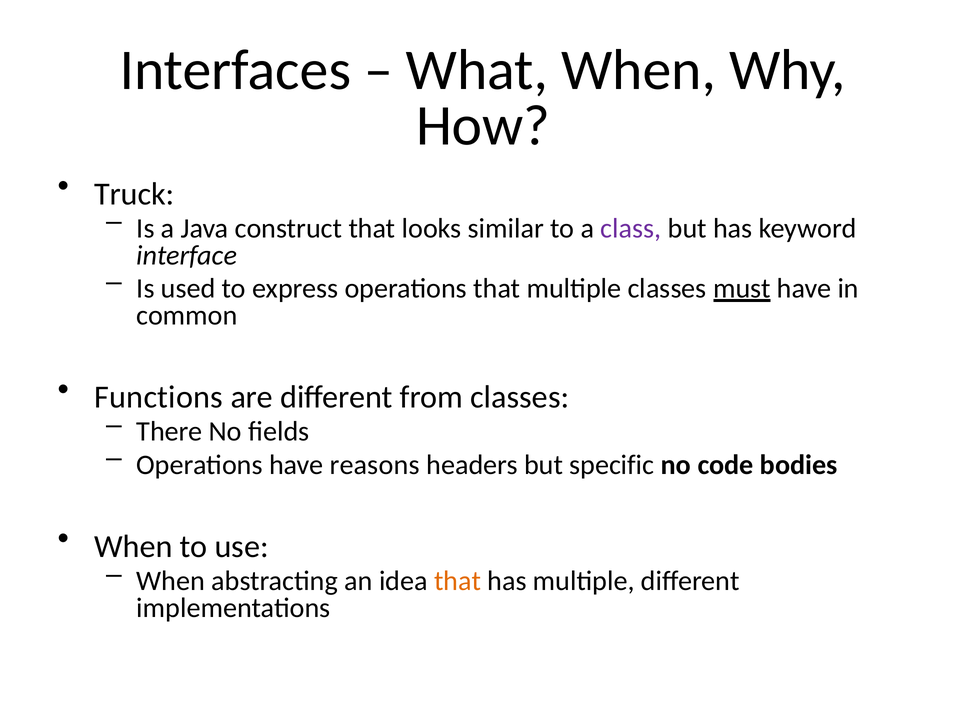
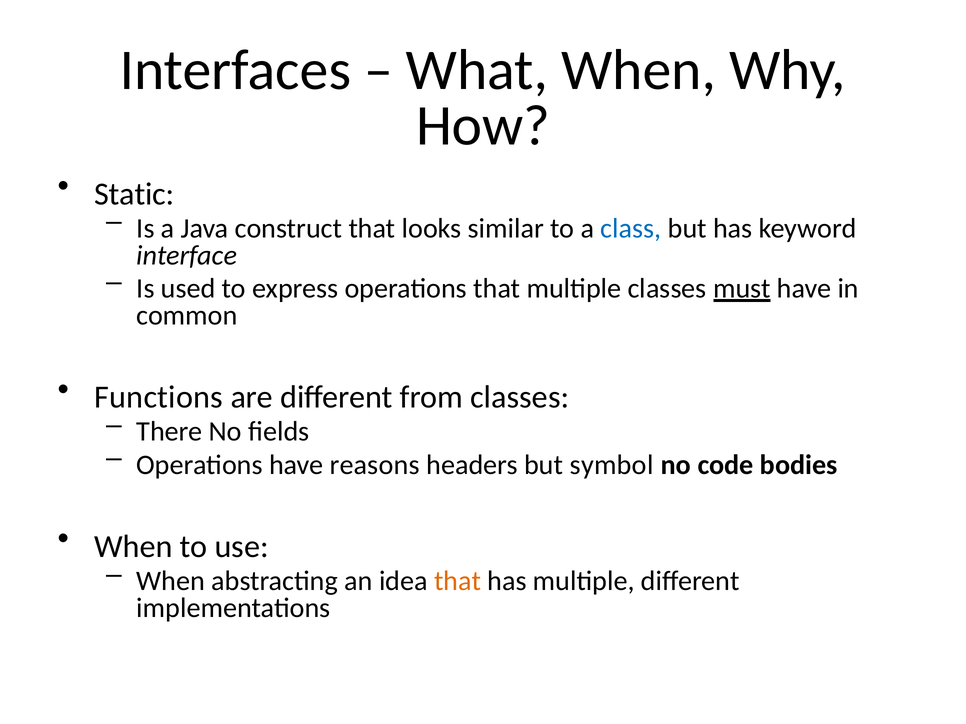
Truck: Truck -> Static
class colour: purple -> blue
specific: specific -> symbol
